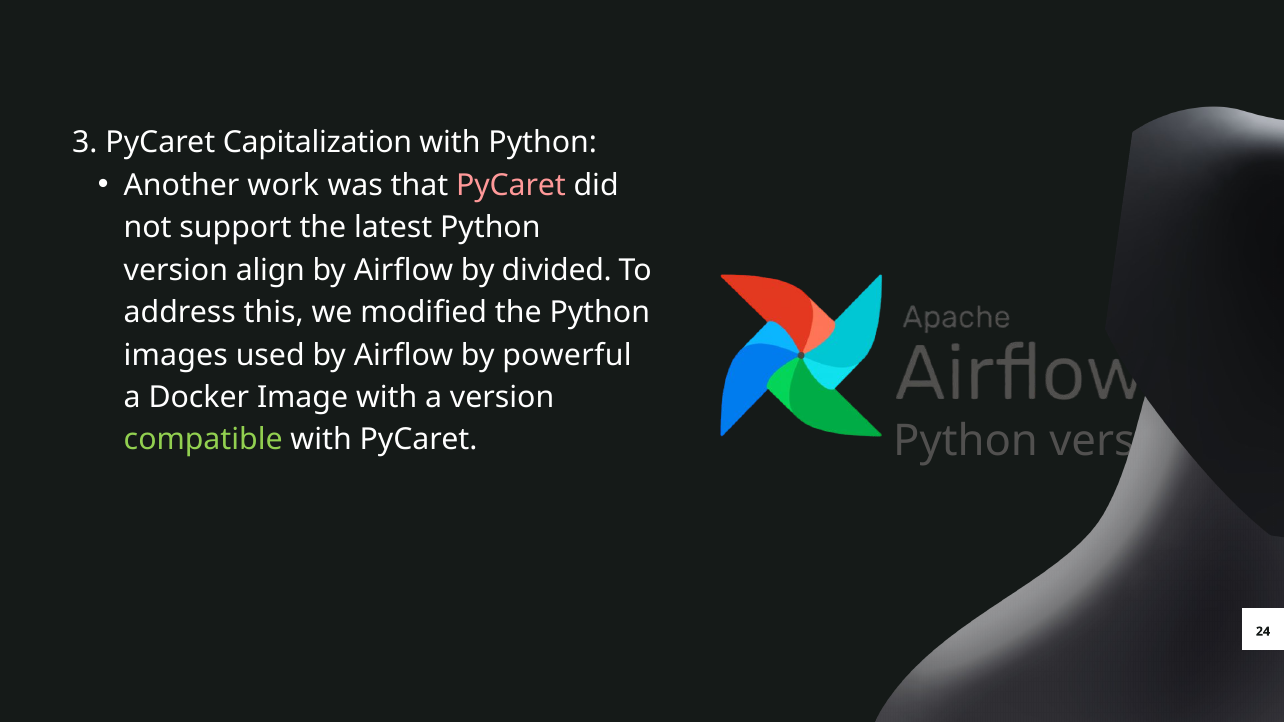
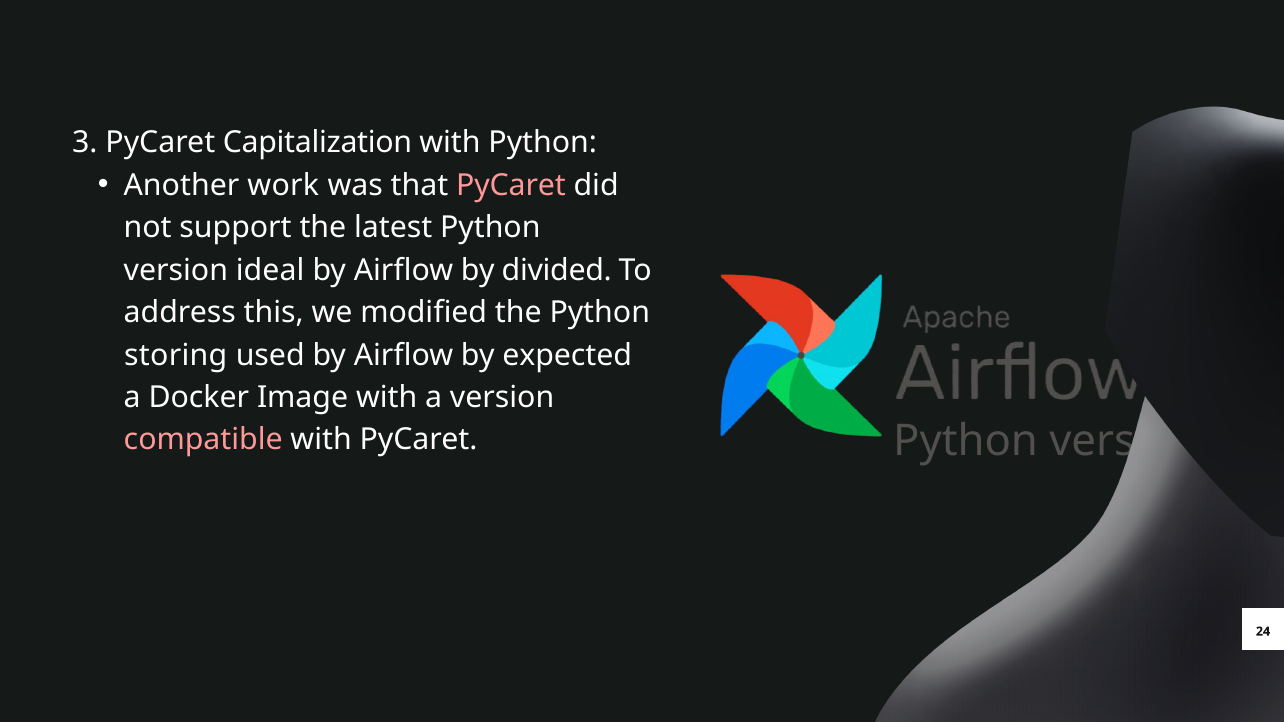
align: align -> ideal
images: images -> storing
powerful: powerful -> expected
compatible colour: light green -> pink
